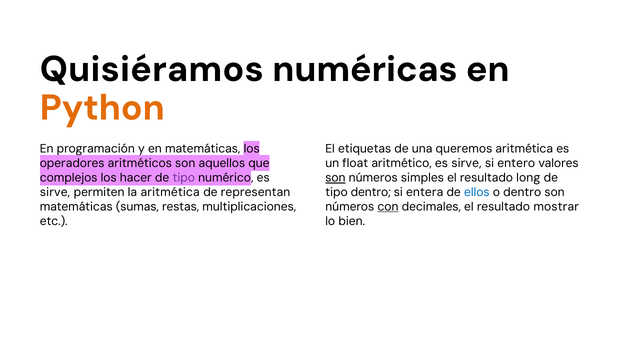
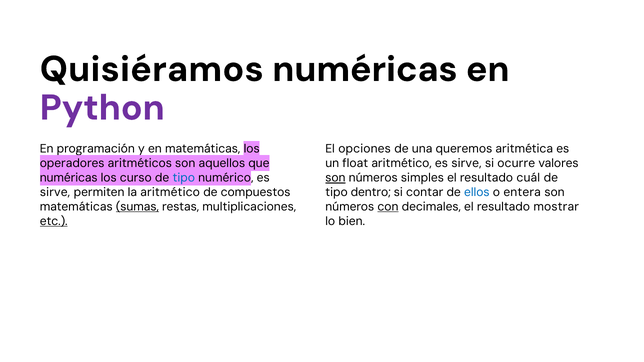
Python colour: orange -> purple
etiquetas: etiquetas -> opciones
entero: entero -> ocurre
complejos at (69, 178): complejos -> numéricas
hacer: hacer -> curso
tipo at (184, 178) colour: purple -> blue
long: long -> cuál
la aritmética: aritmética -> aritmético
representan: representan -> compuestos
entera: entera -> contar
o dentro: dentro -> entera
sumas underline: none -> present
etc underline: none -> present
